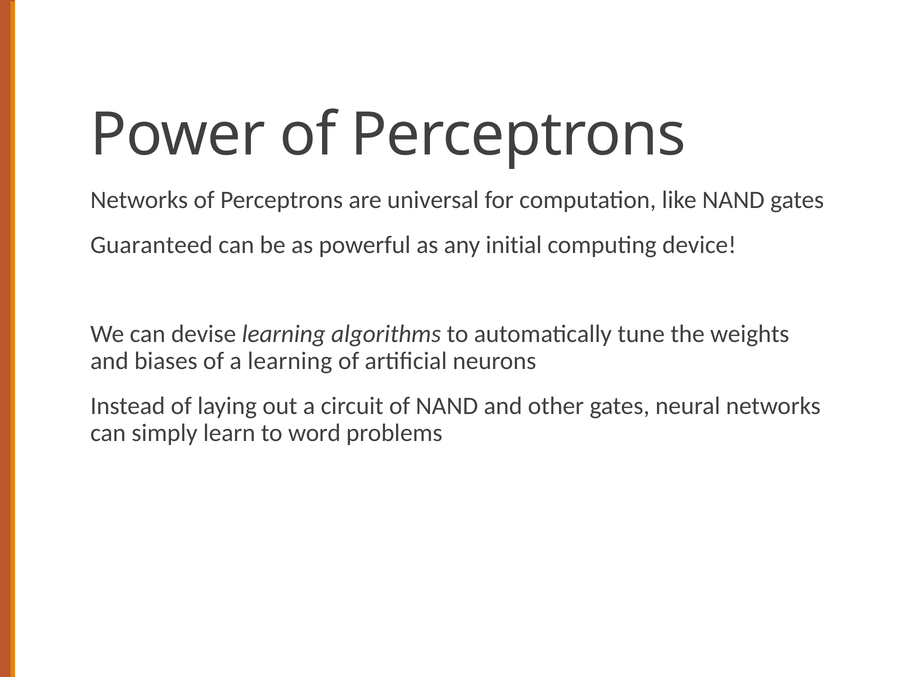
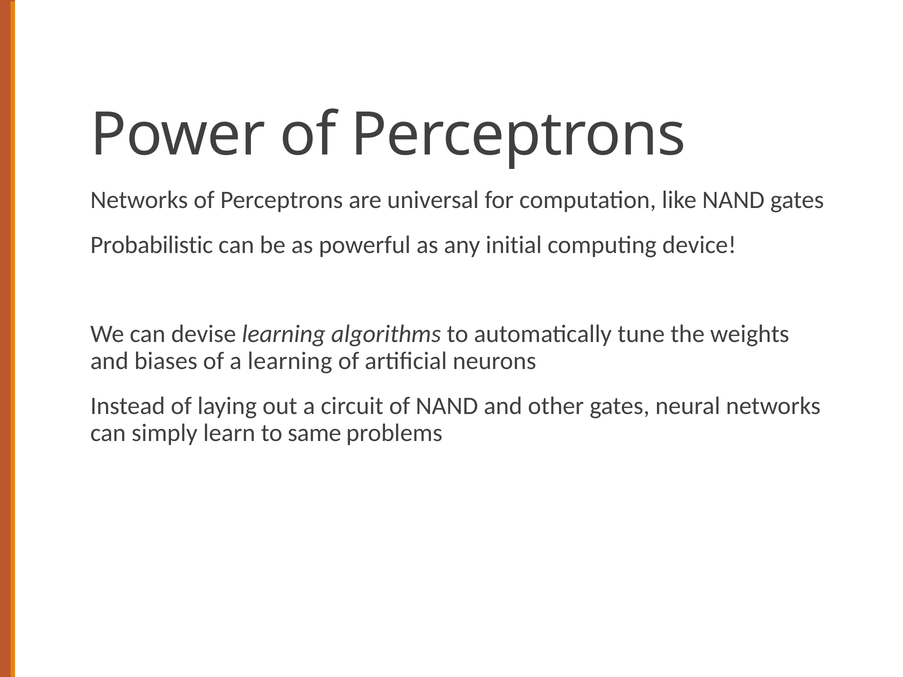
Guaranteed: Guaranteed -> Probabilistic
word: word -> same
